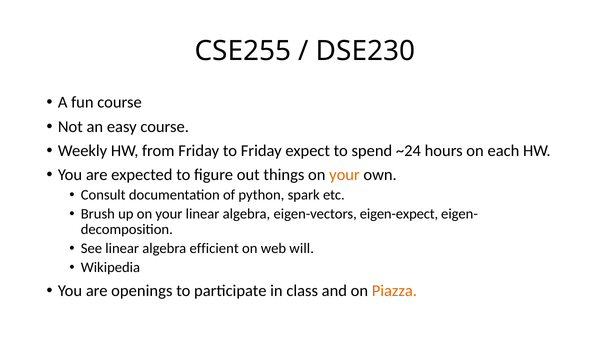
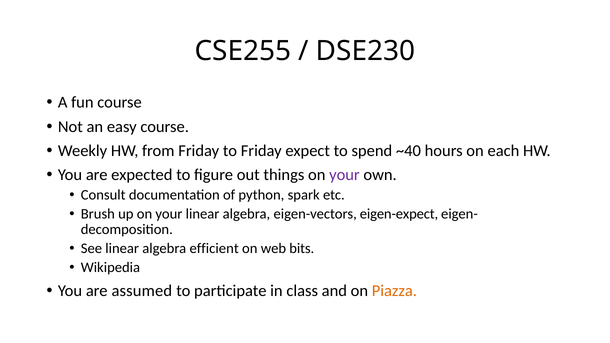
~24: ~24 -> ~40
your at (344, 175) colour: orange -> purple
will: will -> bits
openings: openings -> assumed
